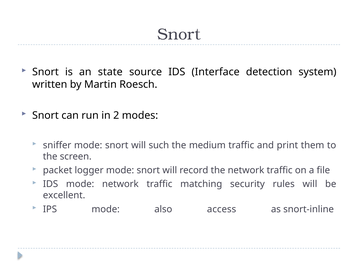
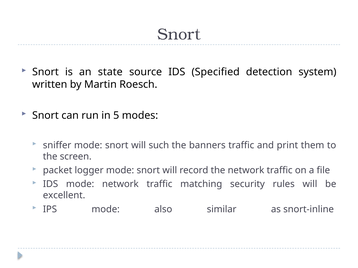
Interface: Interface -> Specified
2: 2 -> 5
medium: medium -> banners
access: access -> similar
